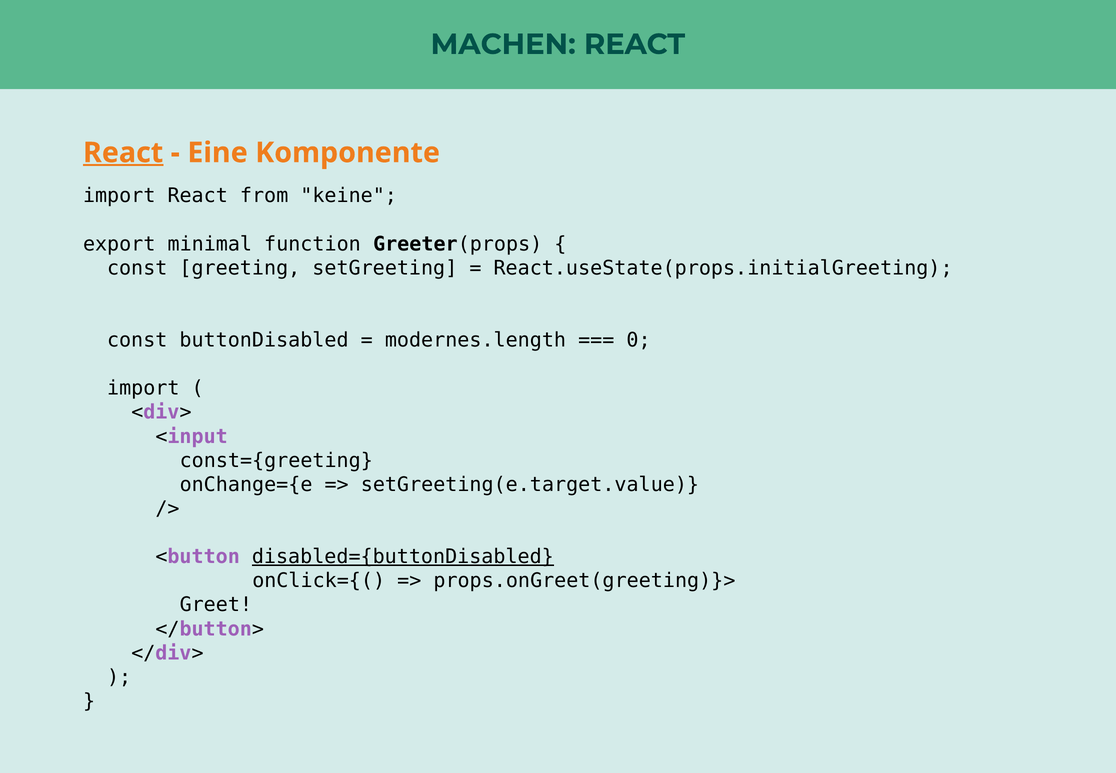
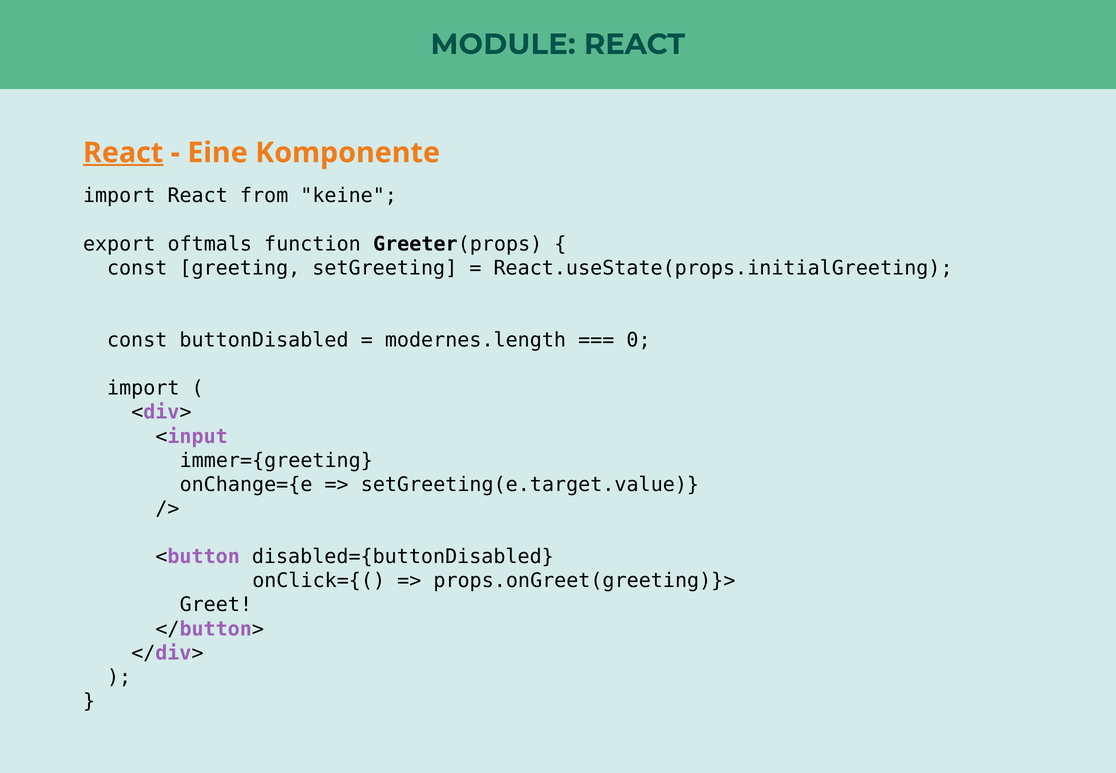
MACHEN: MACHEN -> MODULE
minimal: minimal -> oftmals
const={greeting: const={greeting -> immer={greeting
disabled={buttonDisabled underline: present -> none
